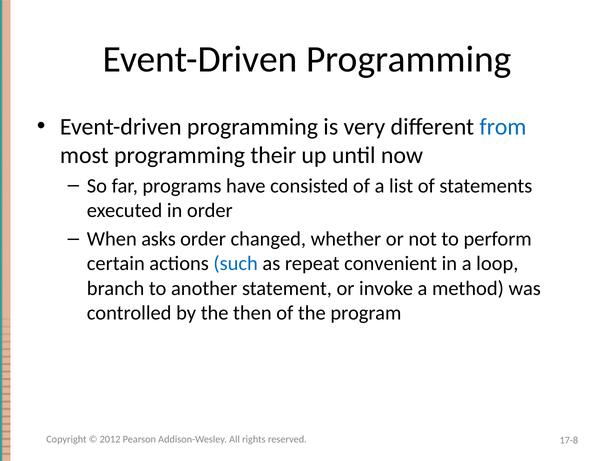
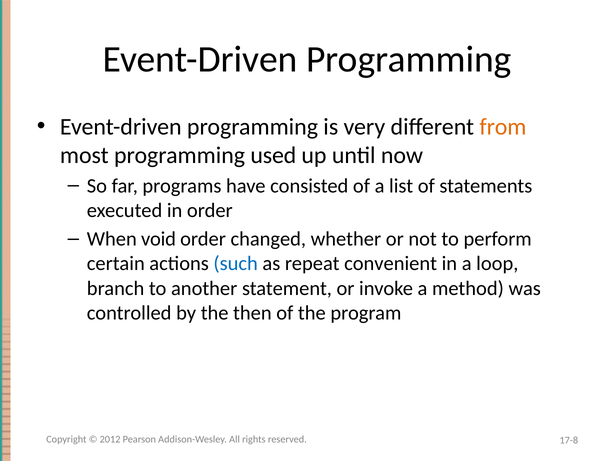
from colour: blue -> orange
their: their -> used
asks: asks -> void
